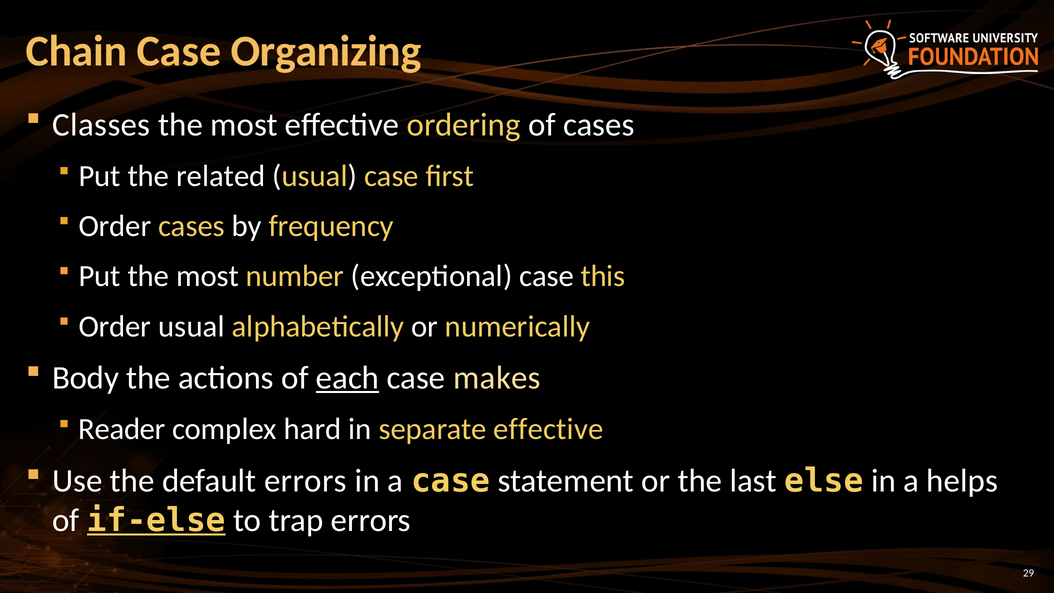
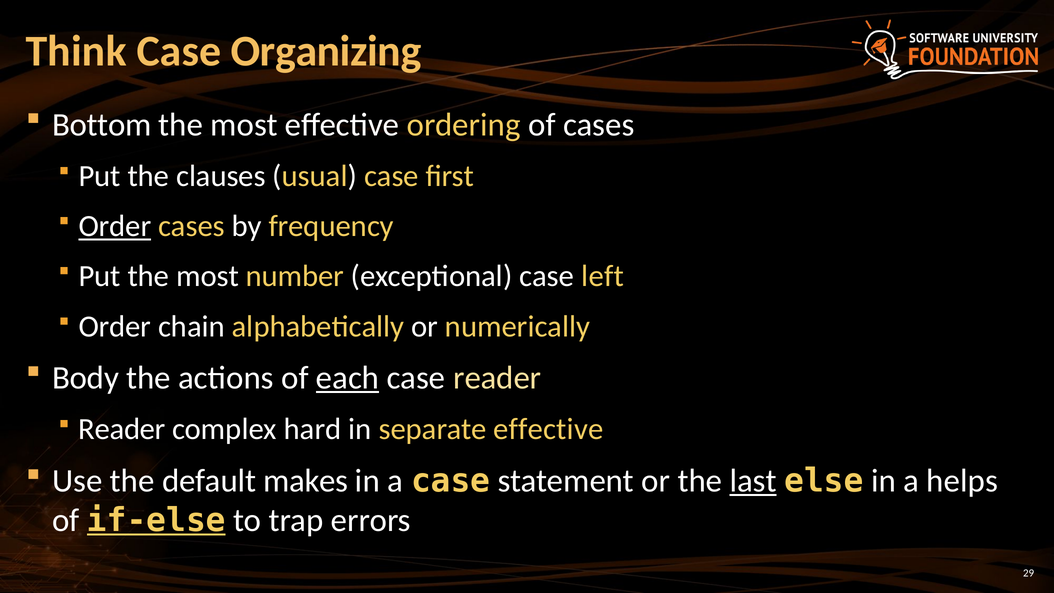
Chain: Chain -> Think
Classes: Classes -> Bottom
related: related -> clauses
Order at (115, 226) underline: none -> present
this: this -> left
Order usual: usual -> chain
case makes: makes -> reader
default errors: errors -> makes
last underline: none -> present
